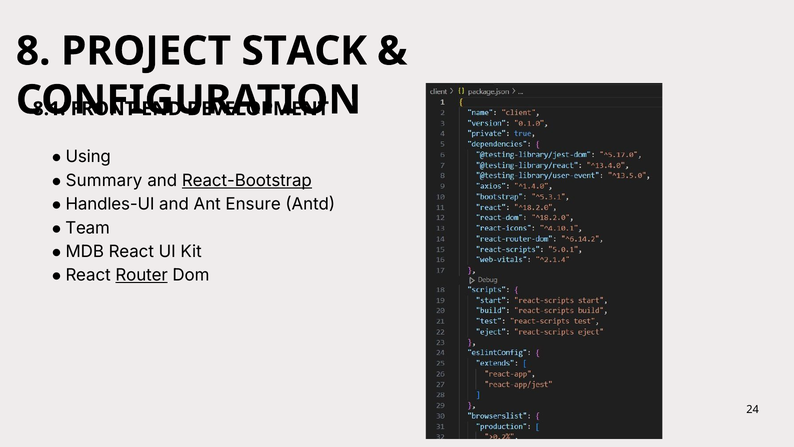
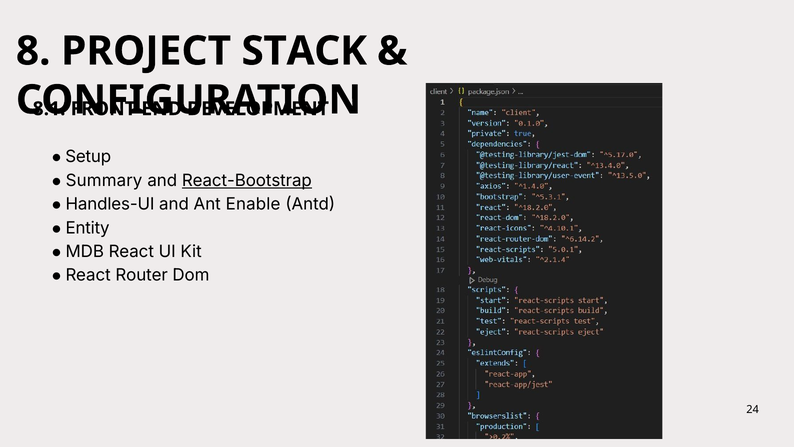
Using: Using -> Setup
Ensure: Ensure -> Enable
Team: Team -> Entity
Router underline: present -> none
